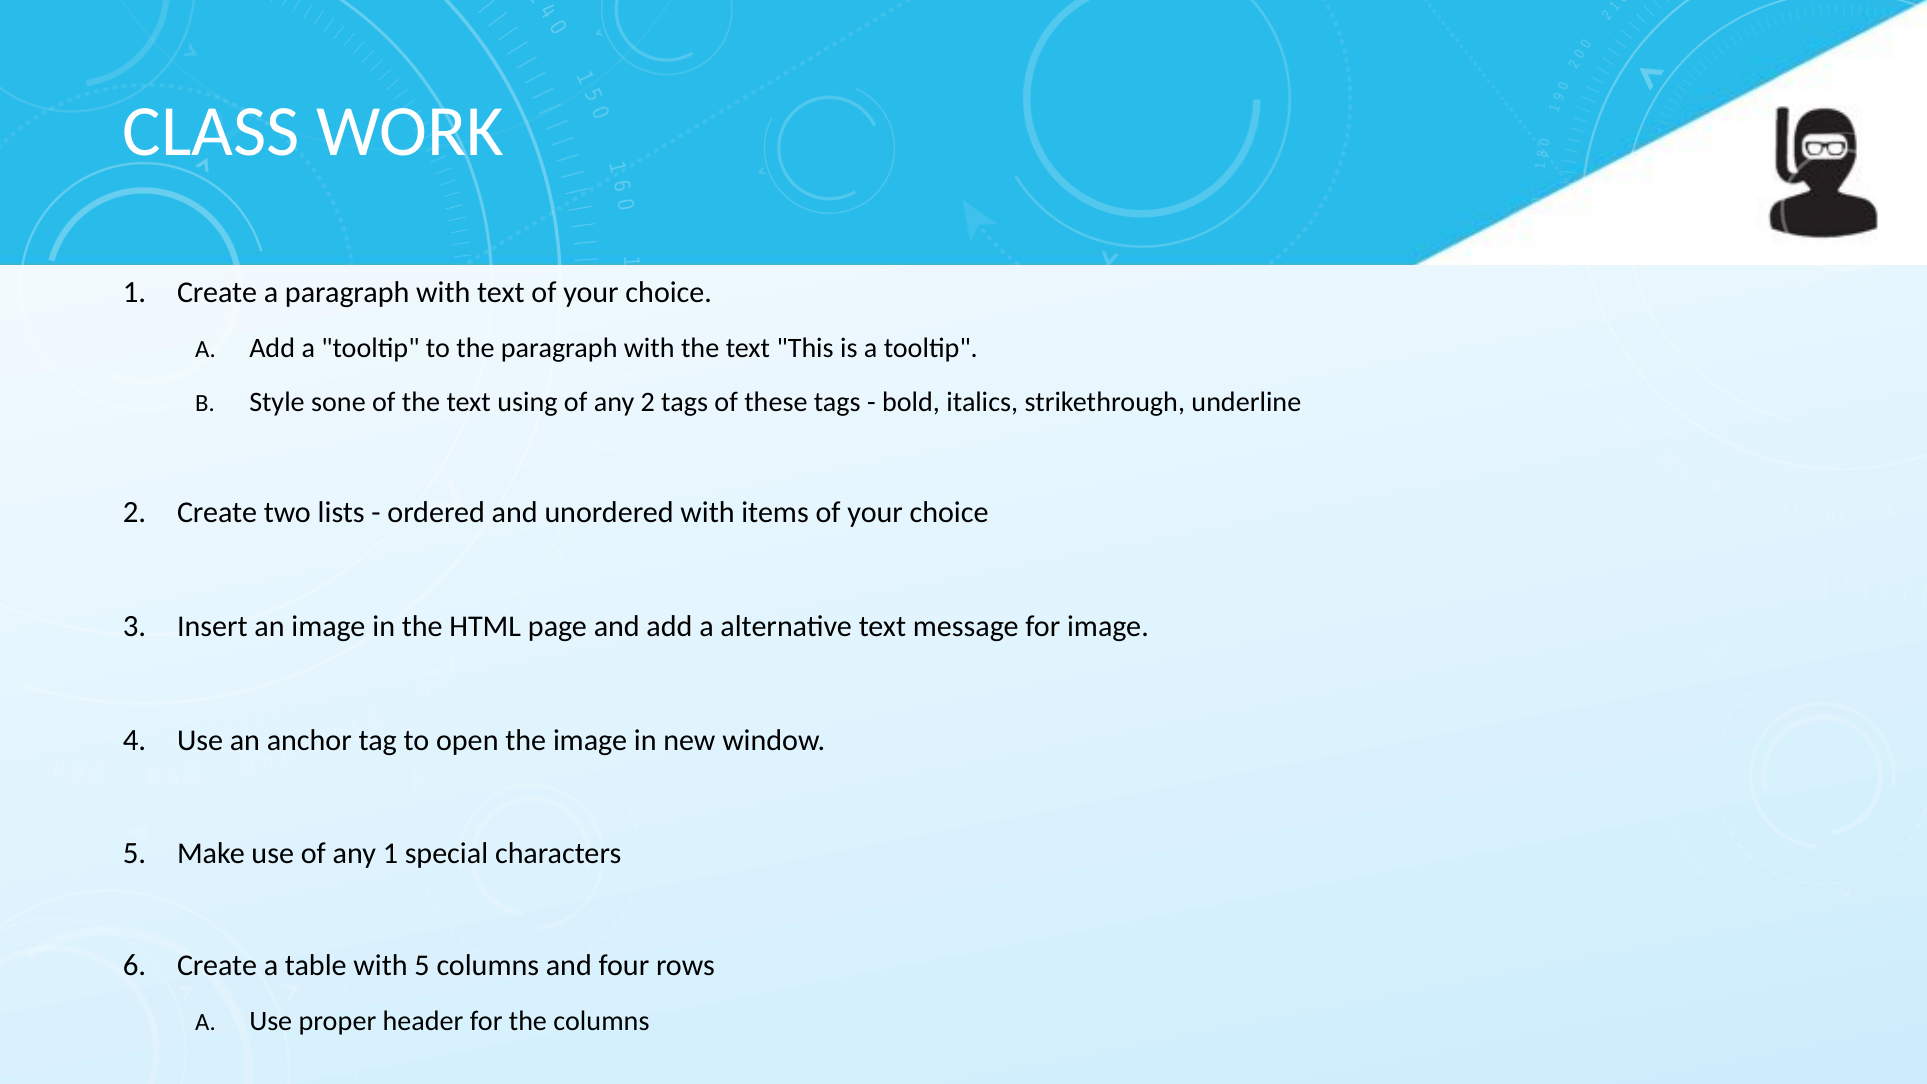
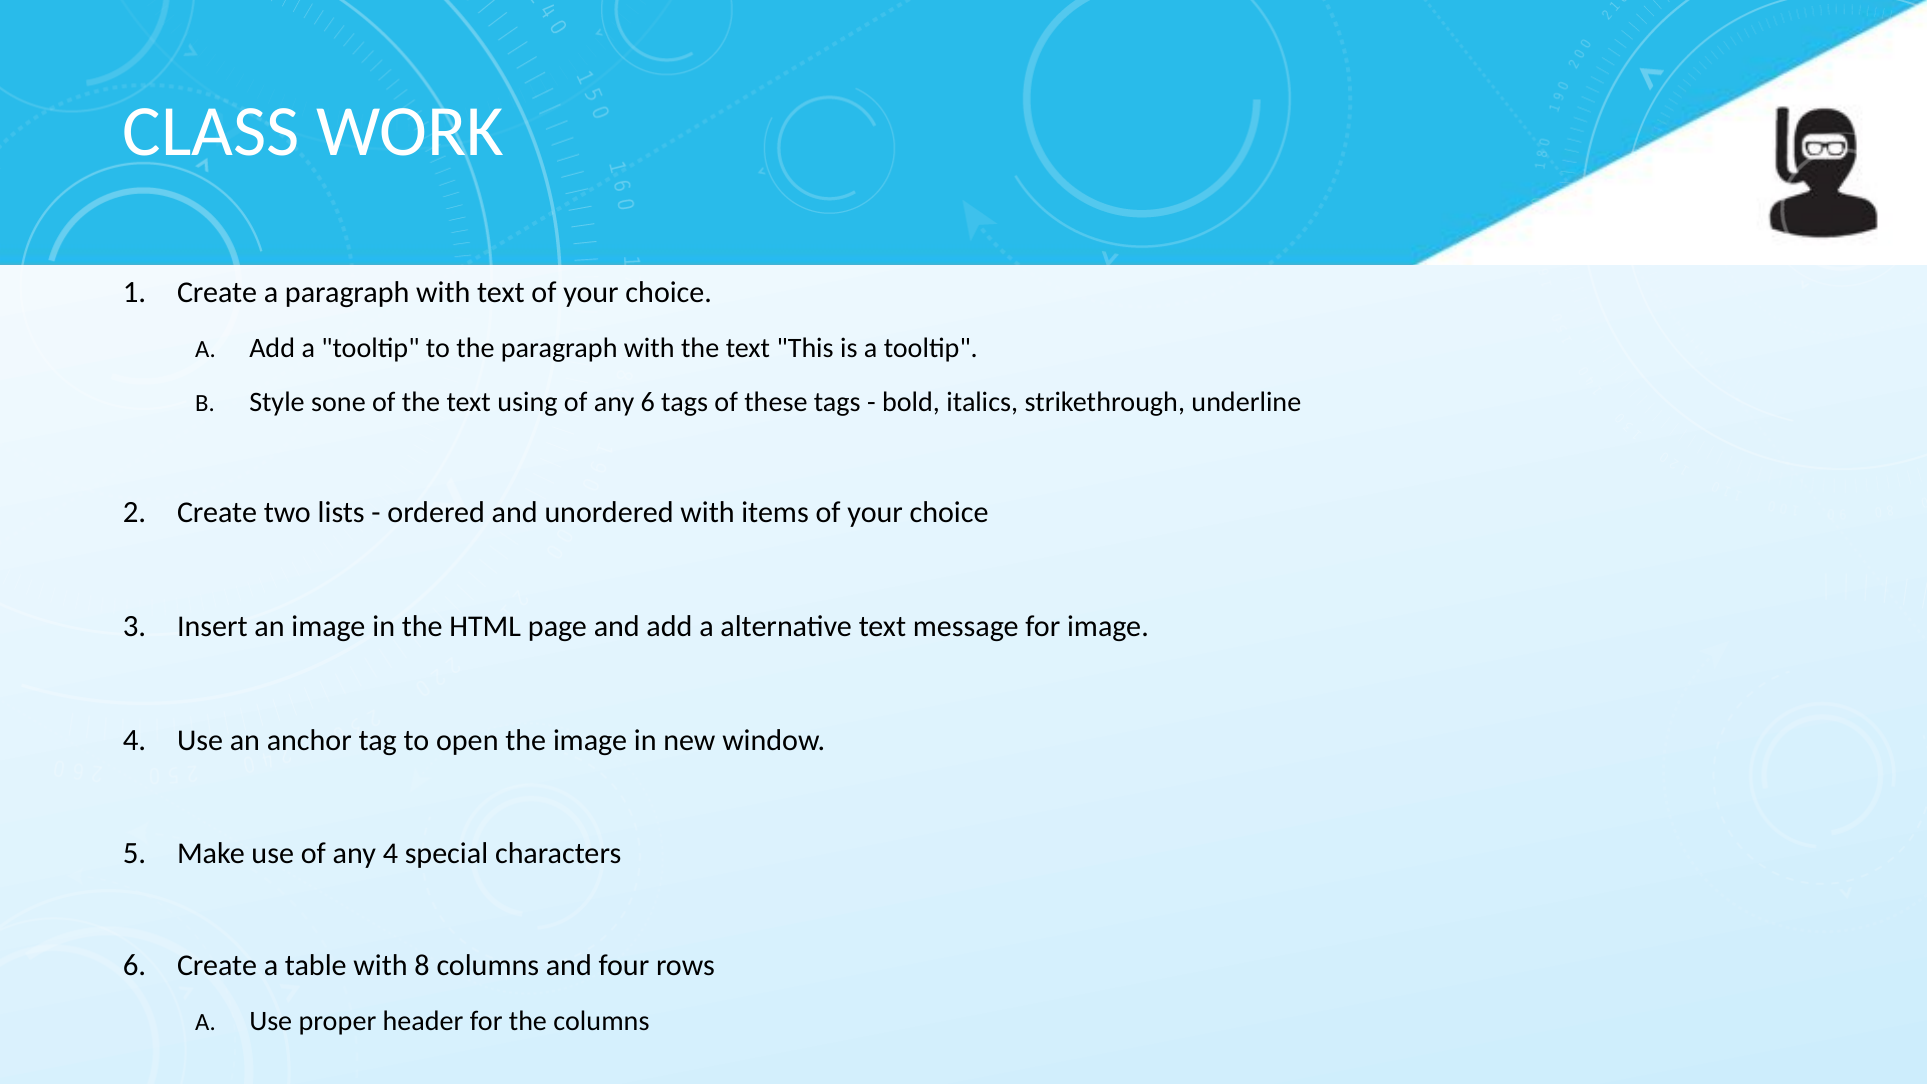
any 2: 2 -> 6
any 1: 1 -> 4
with 5: 5 -> 8
